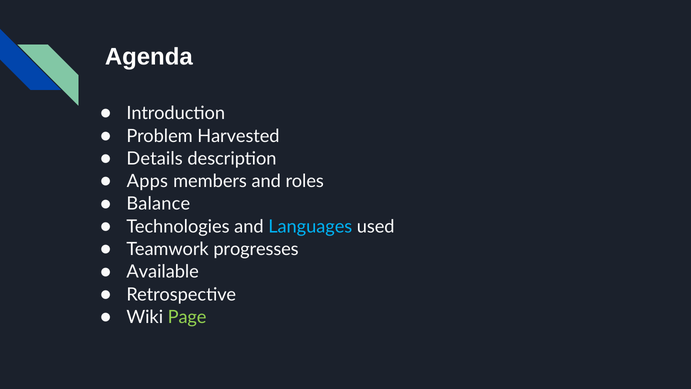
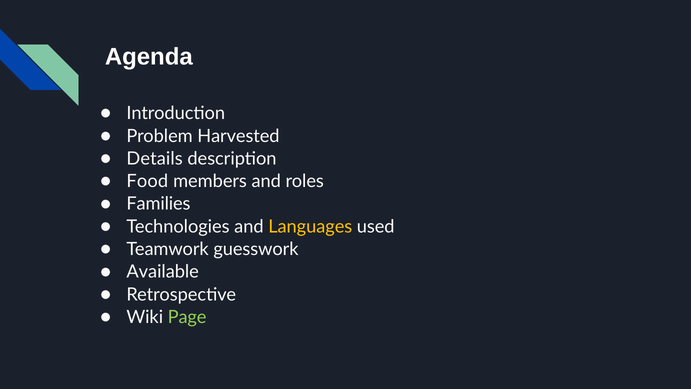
Apps: Apps -> Food
Balance: Balance -> Families
Languages colour: light blue -> yellow
progresses: progresses -> guesswork
